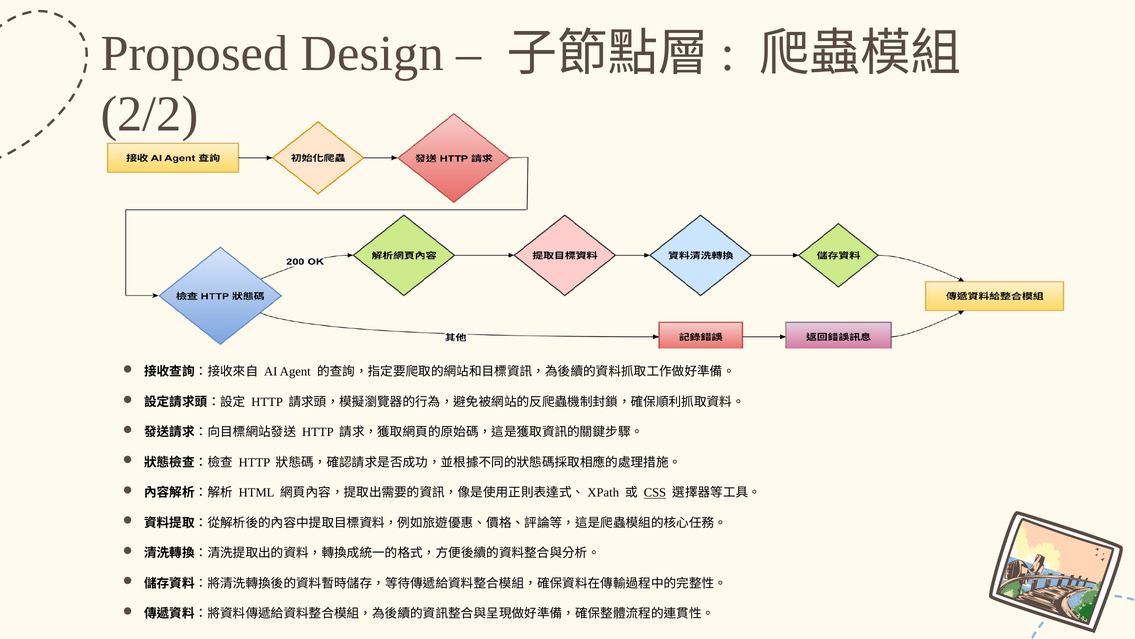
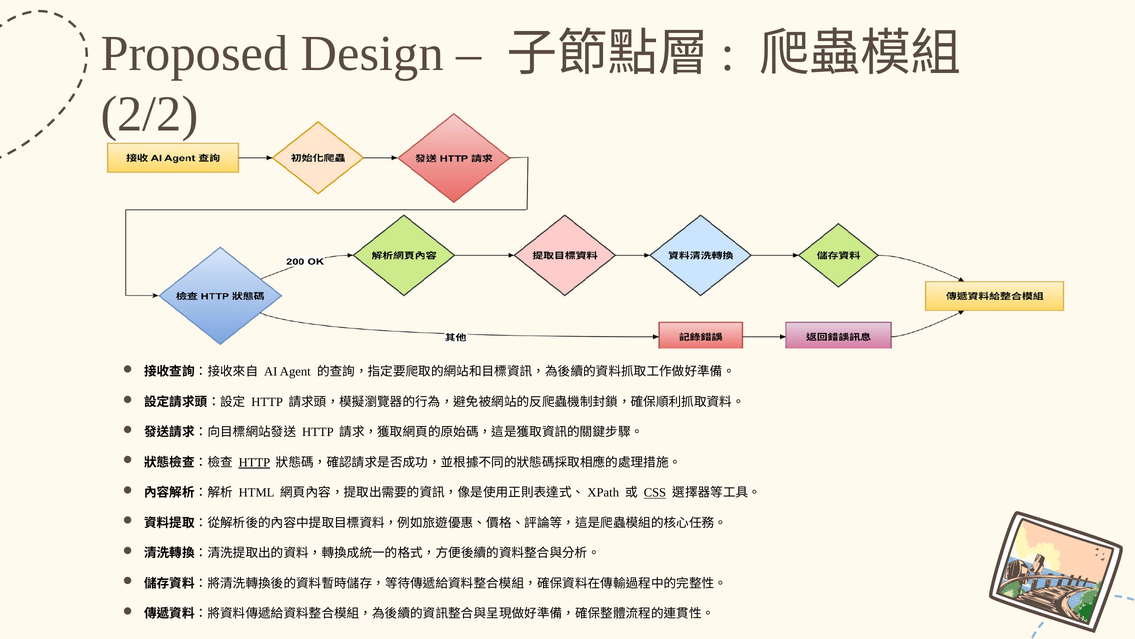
HTTP at (254, 462) underline: none -> present
